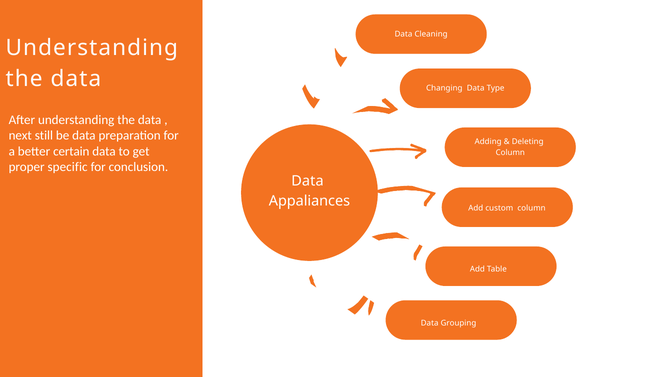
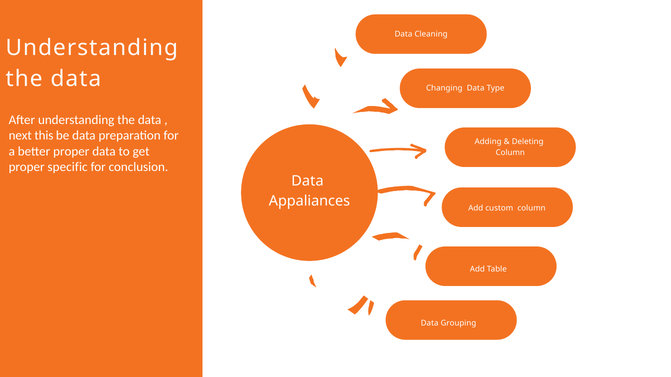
still: still -> this
better certain: certain -> proper
